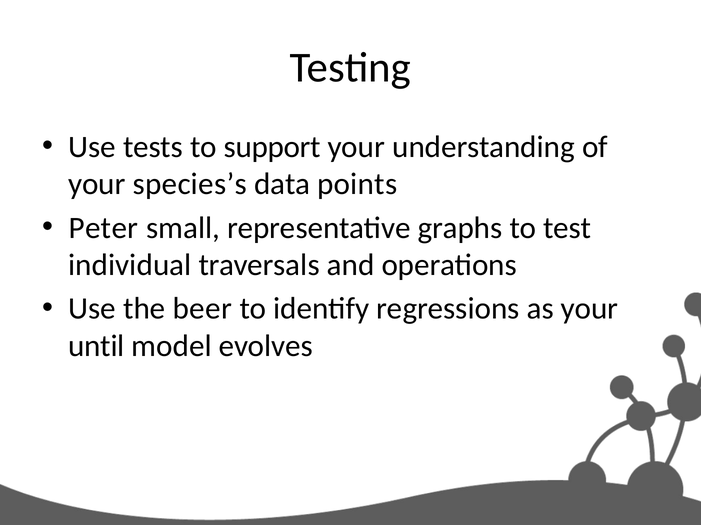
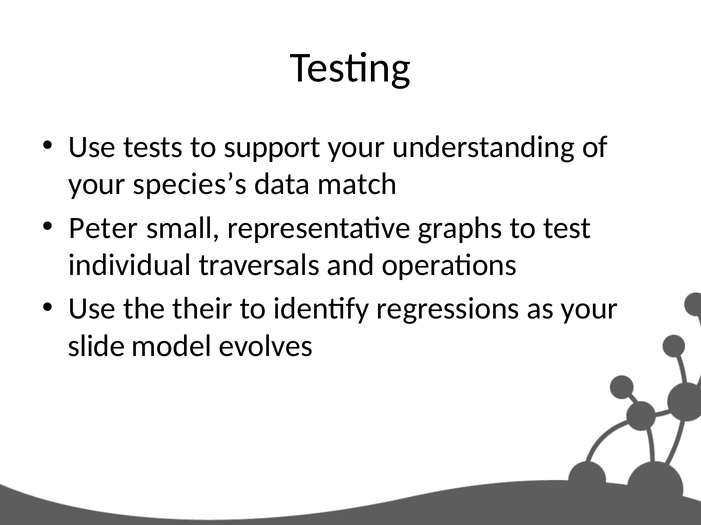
points: points -> match
beer: beer -> their
until: until -> slide
